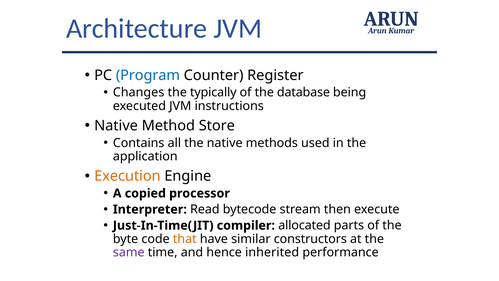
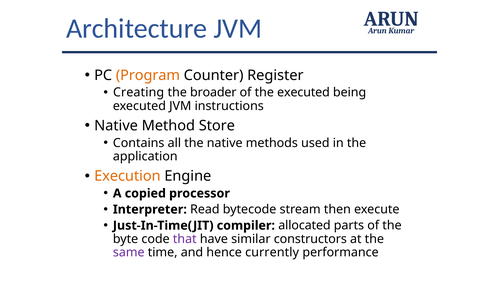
Program colour: blue -> orange
Changes: Changes -> Creating
typically: typically -> broader
the database: database -> executed
that colour: orange -> purple
inherited: inherited -> currently
